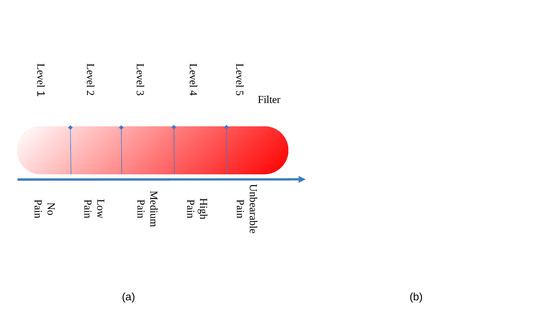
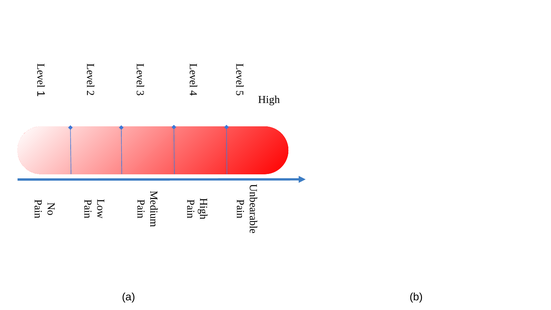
Filter: Filter -> High
